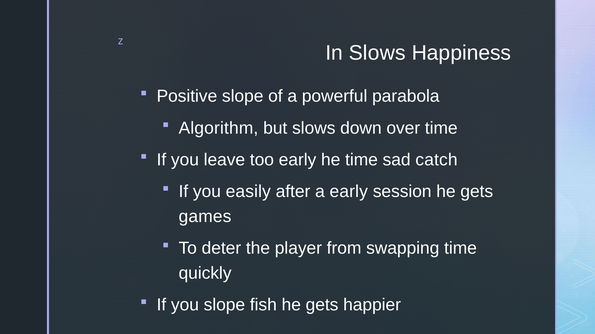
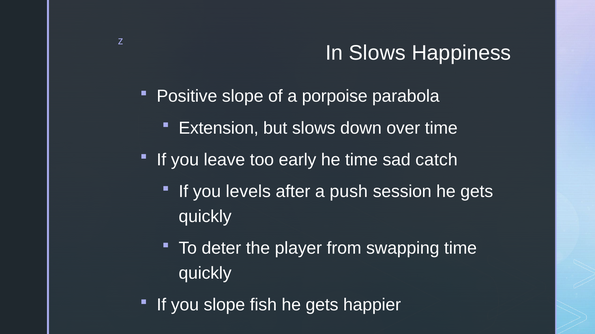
powerful: powerful -> porpoise
Algorithm: Algorithm -> Extension
easily: easily -> levels
a early: early -> push
games at (205, 217): games -> quickly
